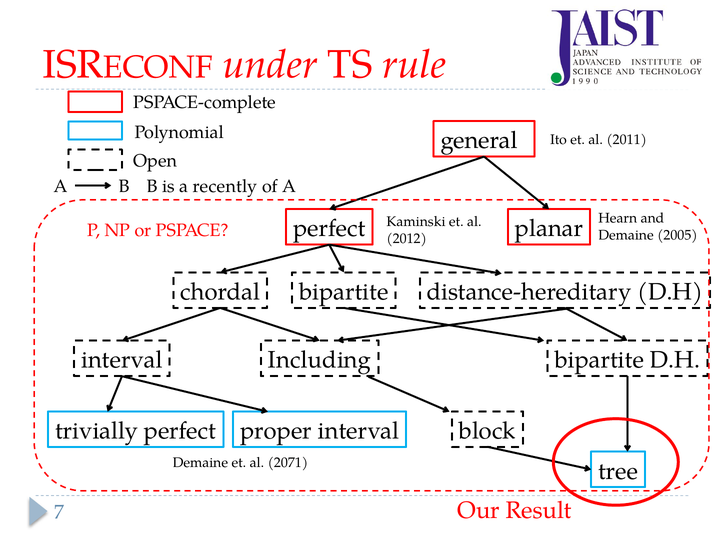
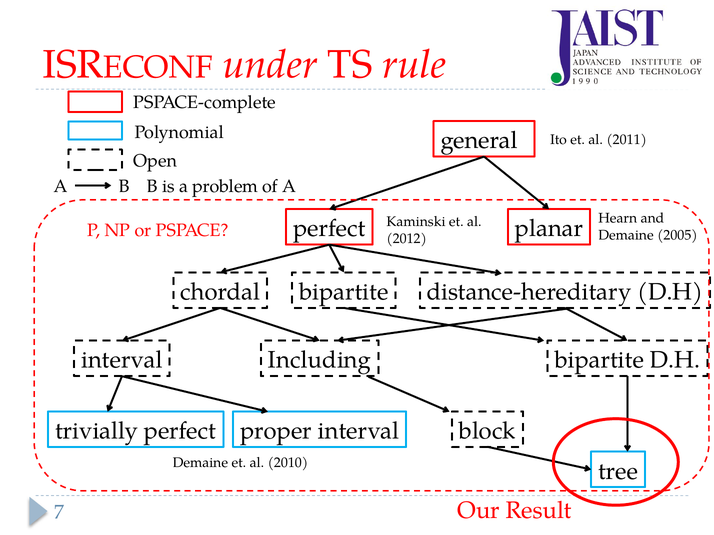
recently: recently -> problem
2071: 2071 -> 2010
